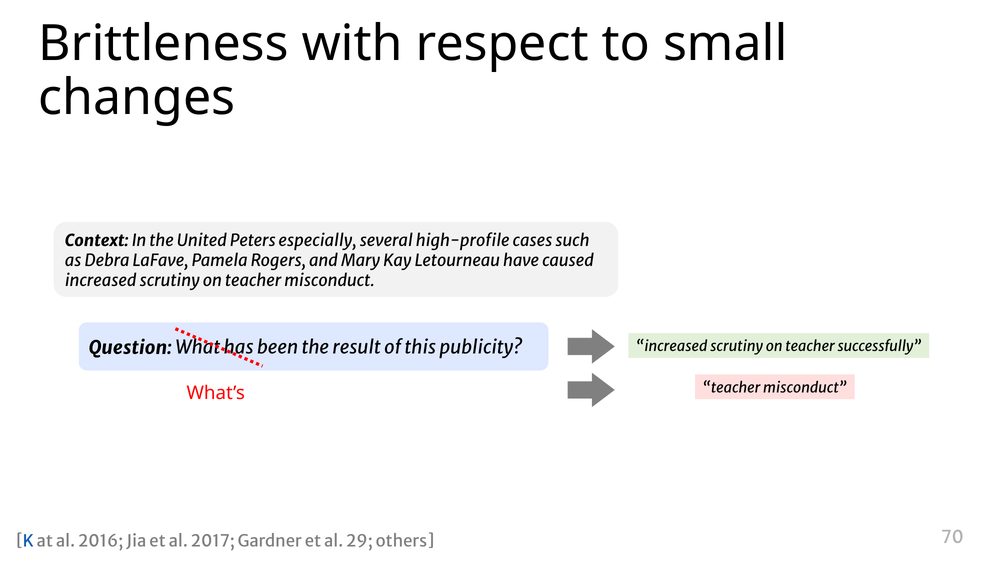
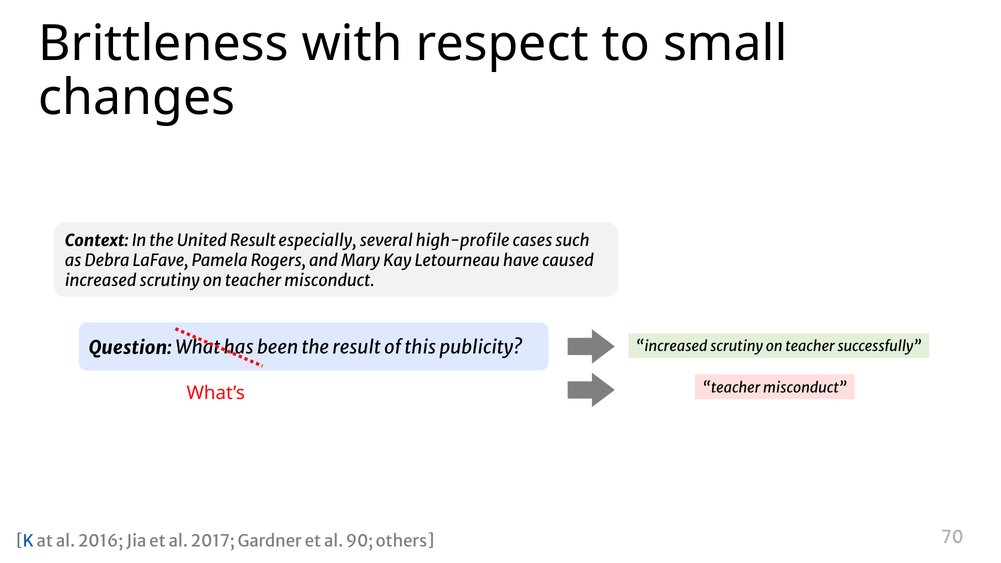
United Peters: Peters -> Result
29: 29 -> 90
